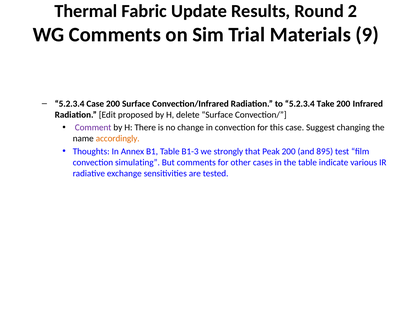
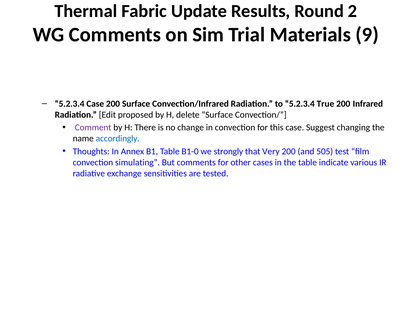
Take: Take -> True
accordingly colour: orange -> blue
B1-3: B1-3 -> B1-0
Peak: Peak -> Very
895: 895 -> 505
